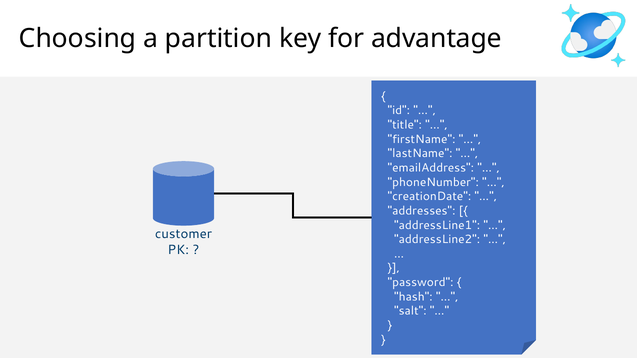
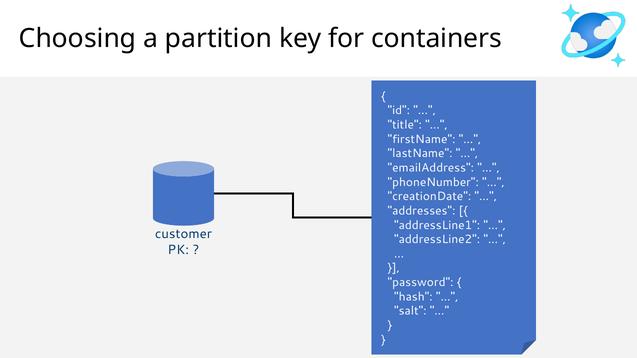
advantage: advantage -> containers
